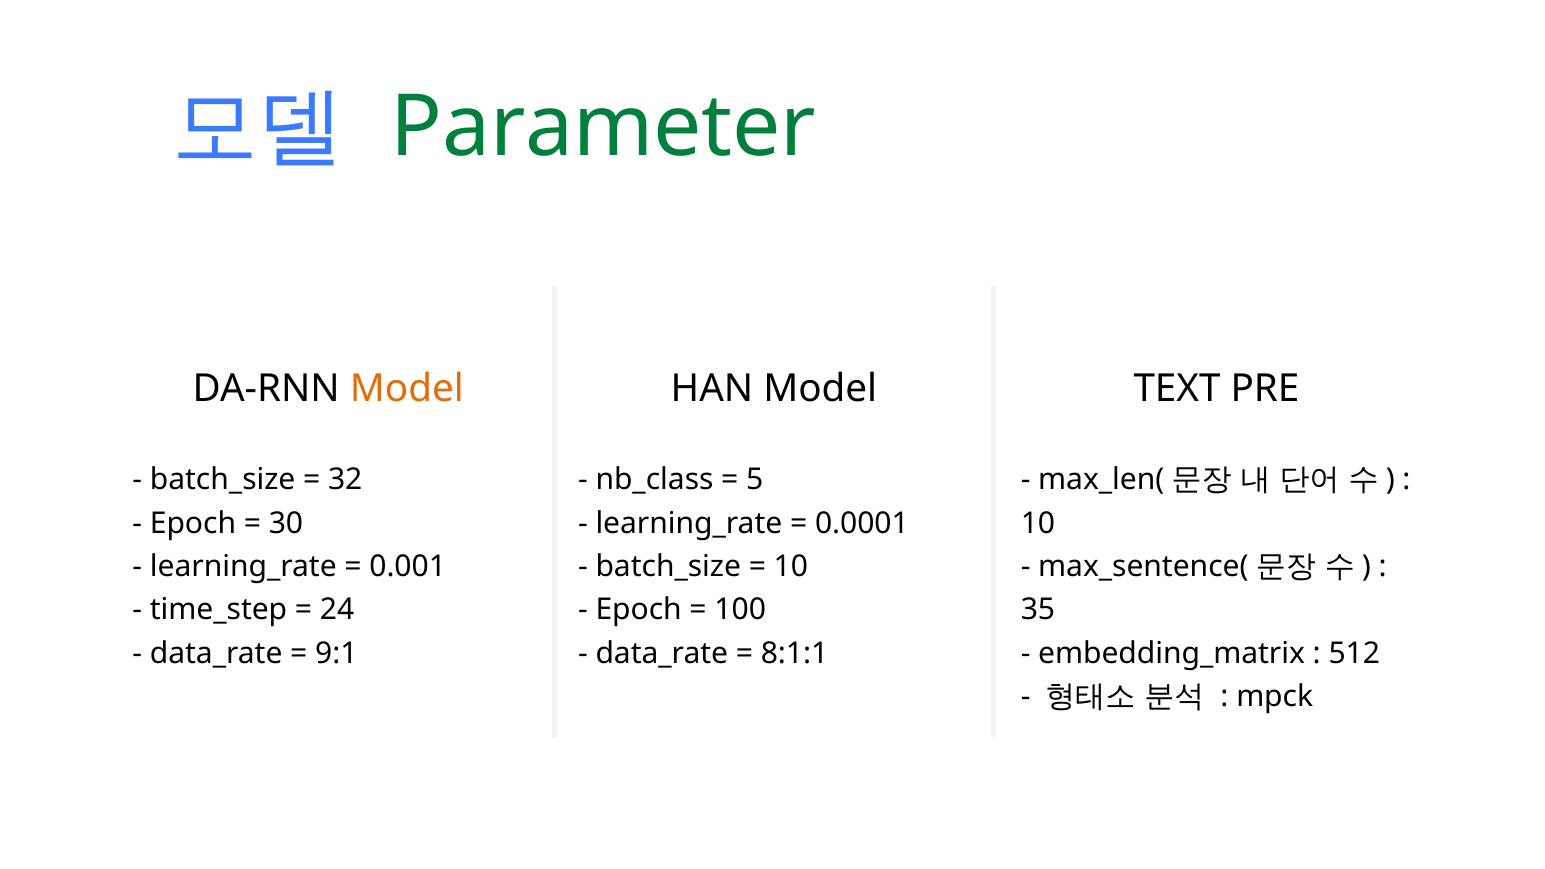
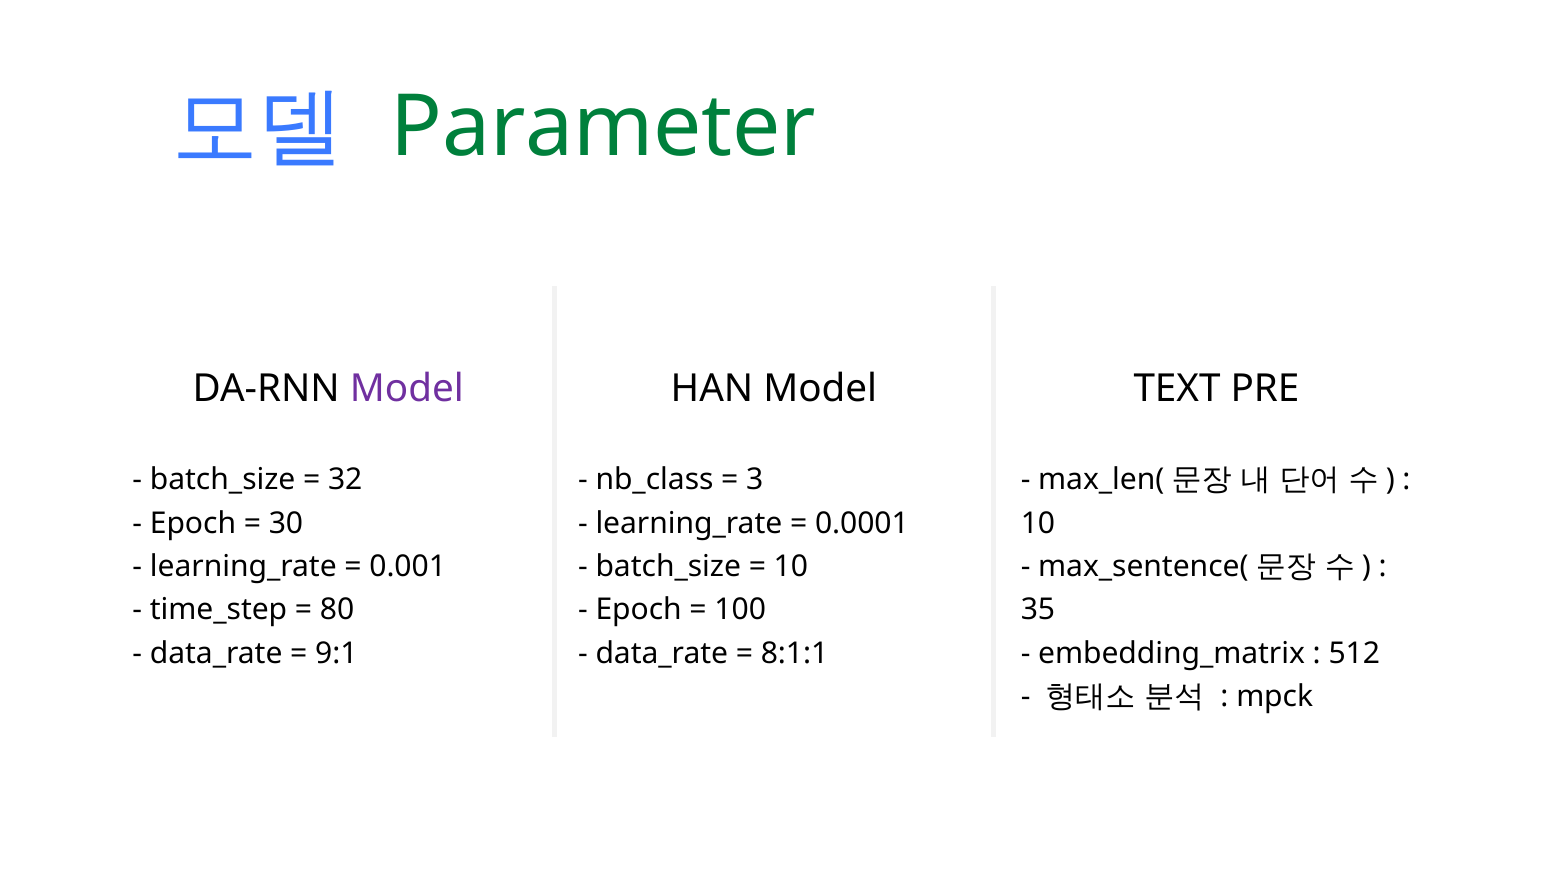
Model at (407, 389) colour: orange -> purple
5: 5 -> 3
24: 24 -> 80
